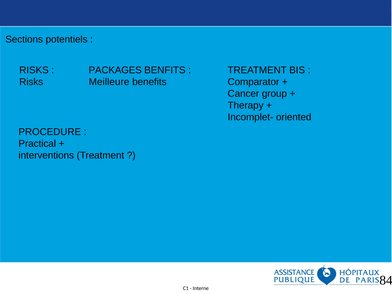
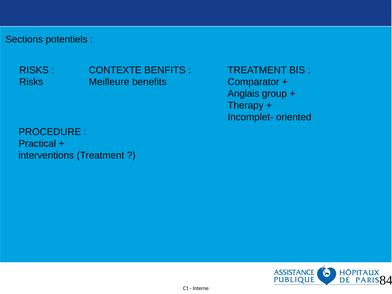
PACKAGES: PACKAGES -> CONTEXTE
Cancer: Cancer -> Anglais
